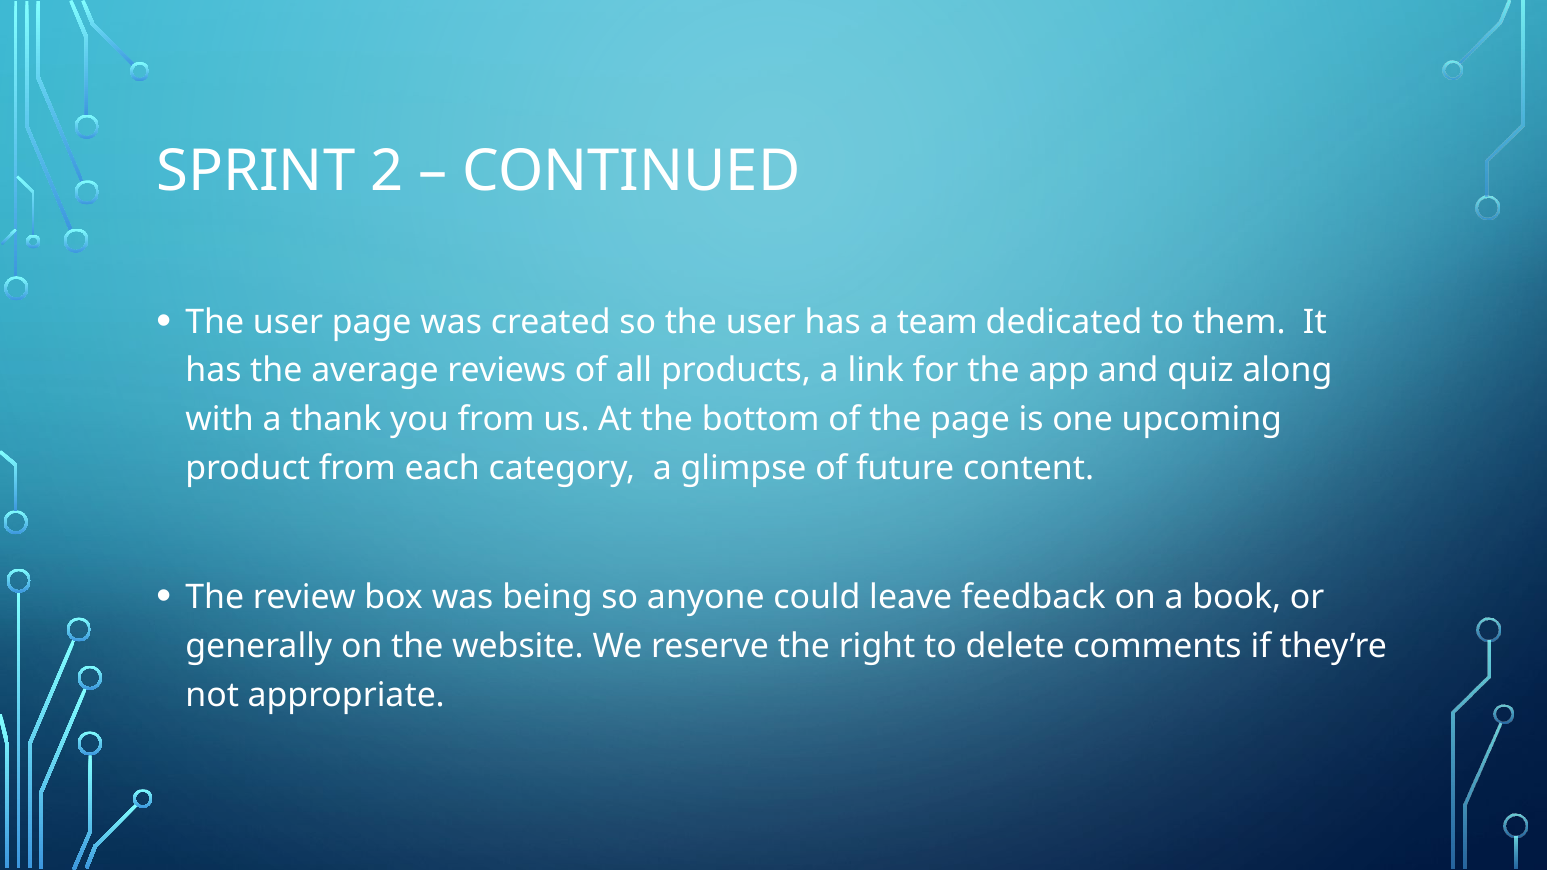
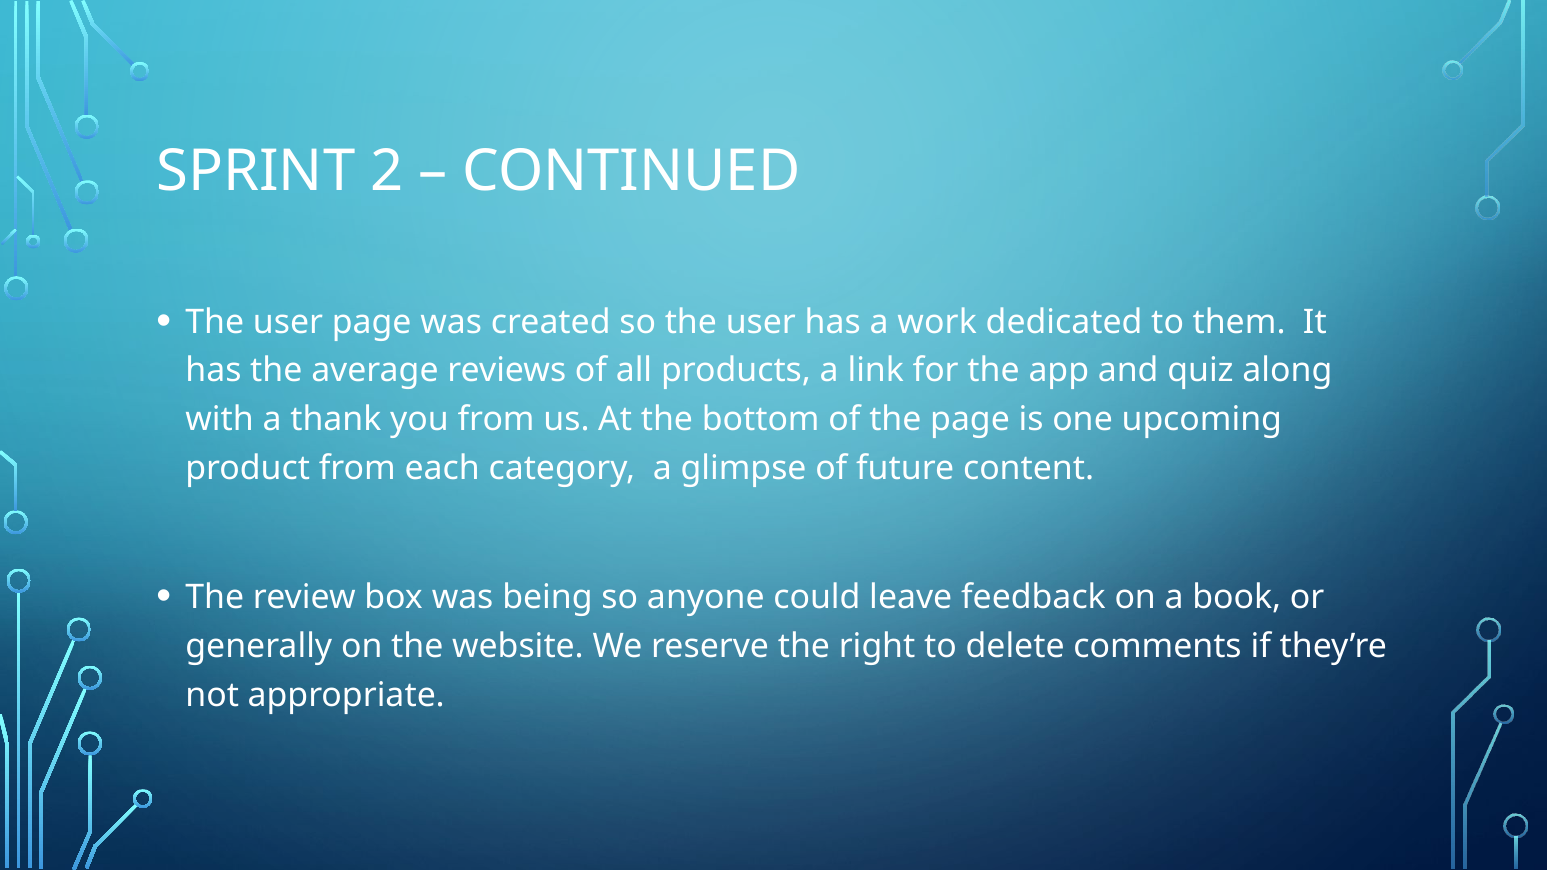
team: team -> work
